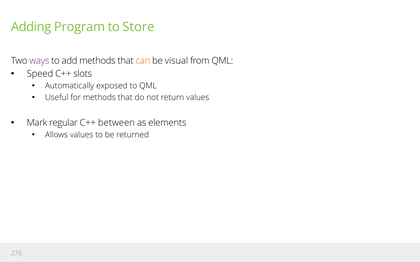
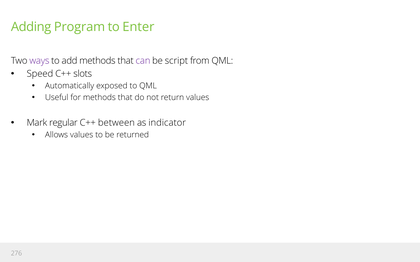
Store: Store -> Enter
can colour: orange -> purple
visual: visual -> script
elements: elements -> indicator
